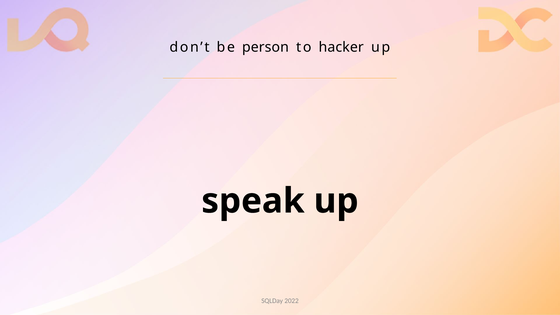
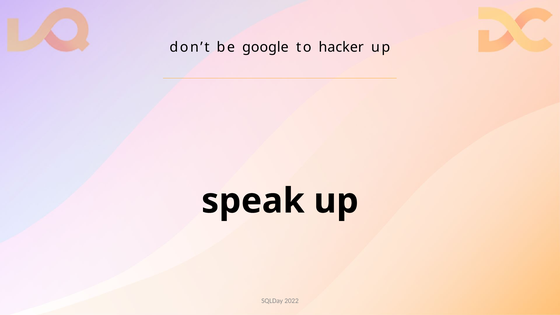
person: person -> google
